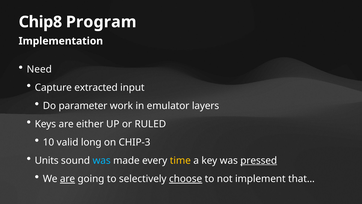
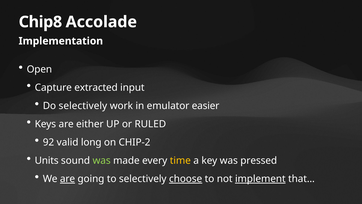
Program: Program -> Accolade
Need: Need -> Open
Do parameter: parameter -> selectively
layers: layers -> easier
10: 10 -> 92
CHIP-3: CHIP-3 -> CHIP-2
was at (102, 160) colour: light blue -> light green
pressed underline: present -> none
implement underline: none -> present
